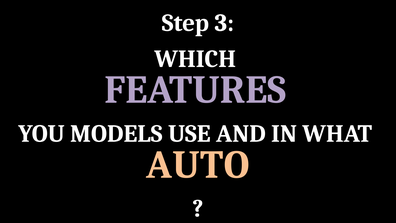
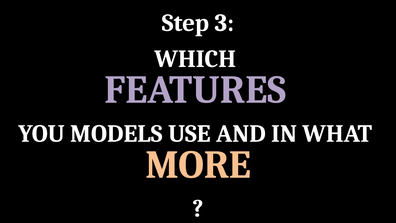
AUTO: AUTO -> MORE
